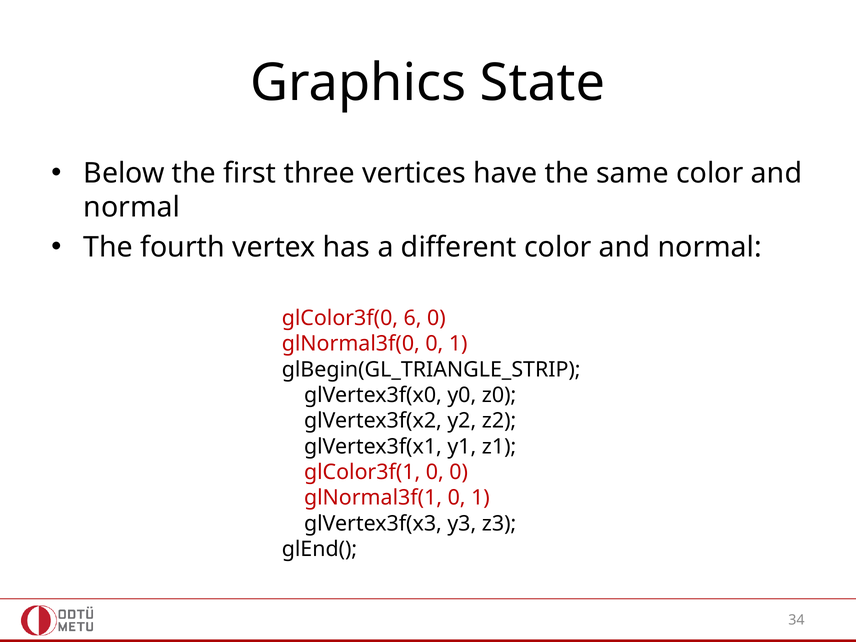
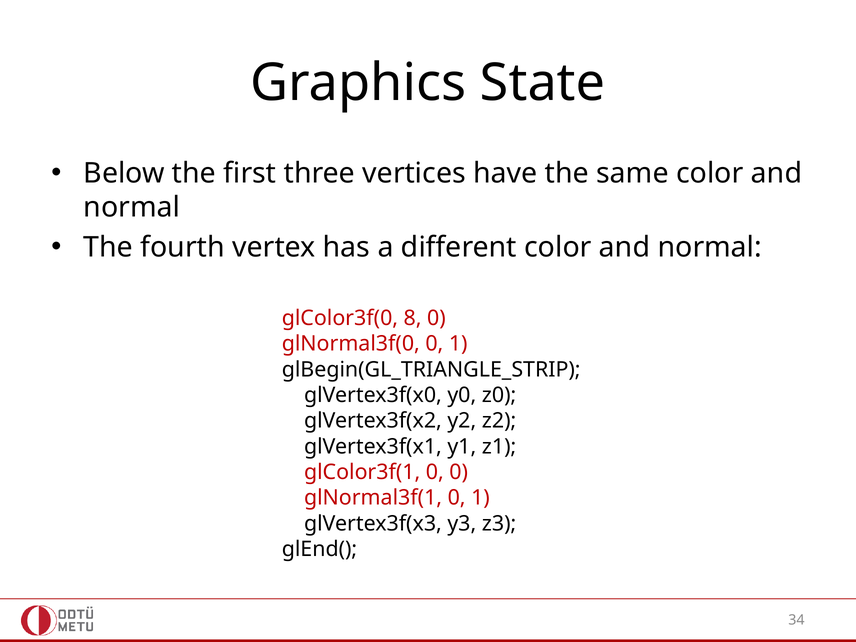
6: 6 -> 8
